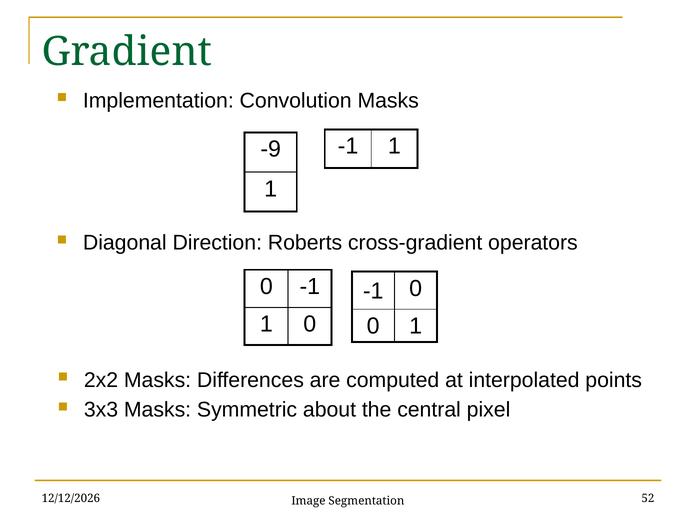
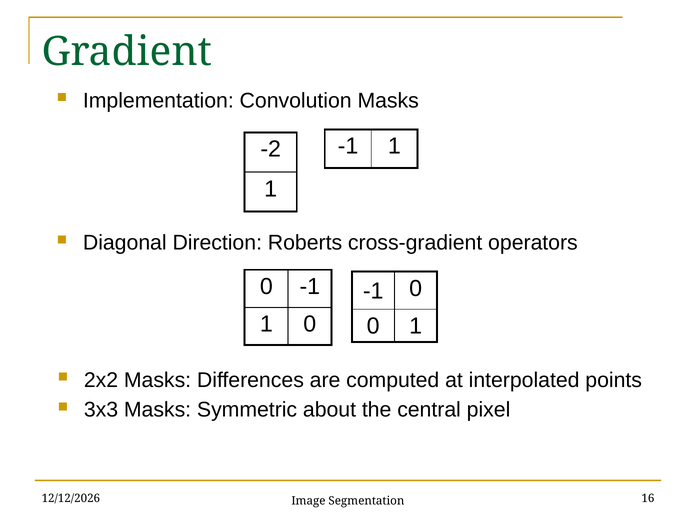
-9: -9 -> -2
52: 52 -> 16
